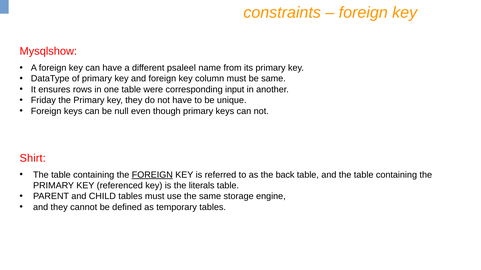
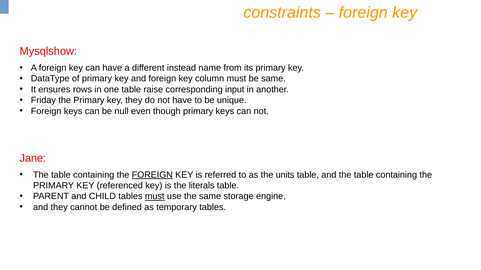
psaleel: psaleel -> instead
were: were -> raise
Shirt: Shirt -> Jane
back: back -> units
must at (155, 197) underline: none -> present
